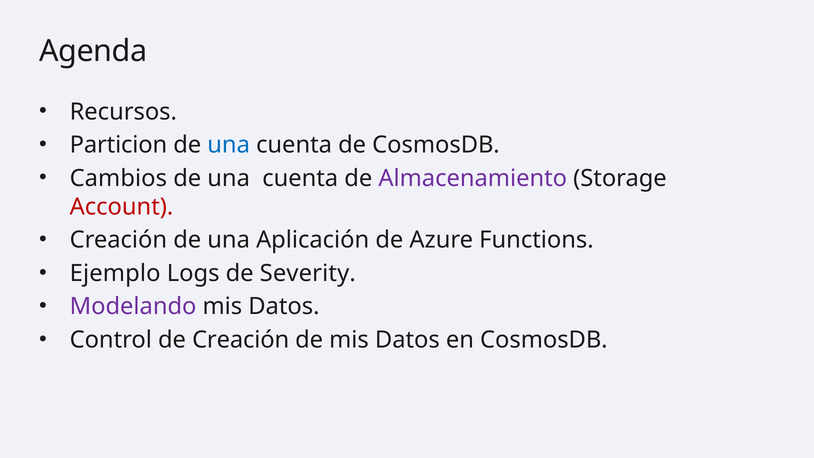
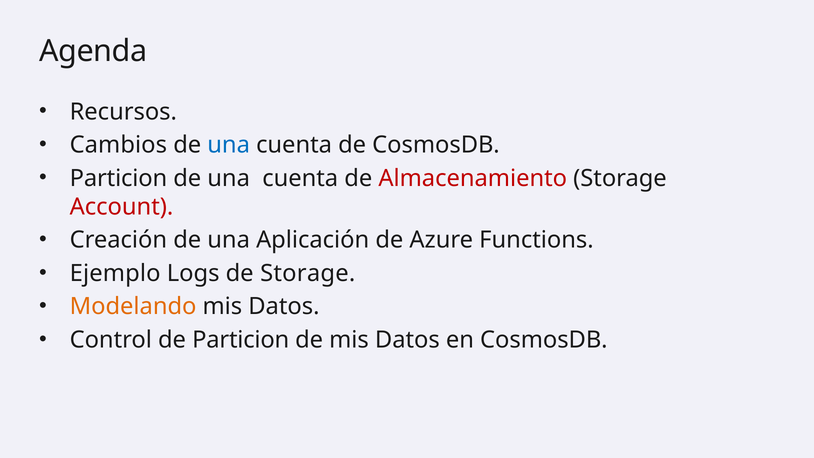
Particion: Particion -> Cambios
Cambios at (118, 178): Cambios -> Particion
Almacenamiento colour: purple -> red
de Severity: Severity -> Storage
Modelando colour: purple -> orange
de Creación: Creación -> Particion
